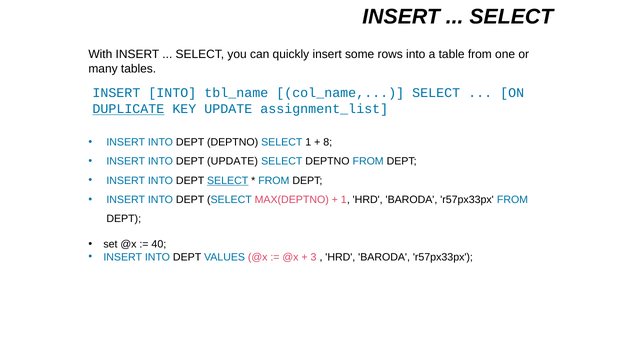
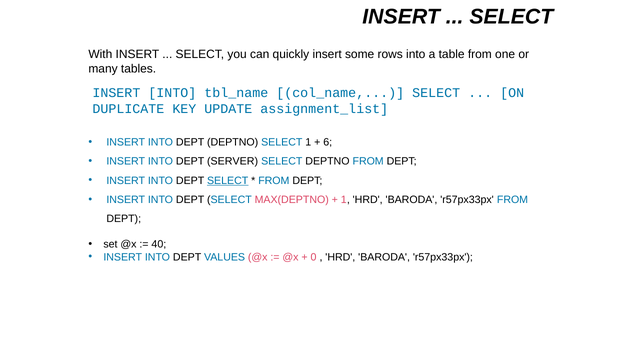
DUPLICATE underline: present -> none
8: 8 -> 6
DEPT UPDATE: UPDATE -> SERVER
3: 3 -> 0
